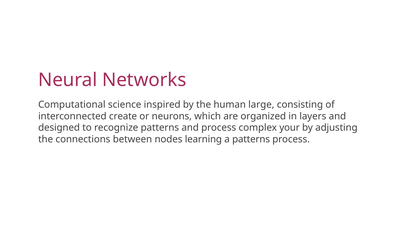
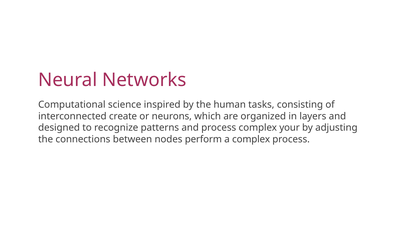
large: large -> tasks
learning: learning -> perform
a patterns: patterns -> complex
